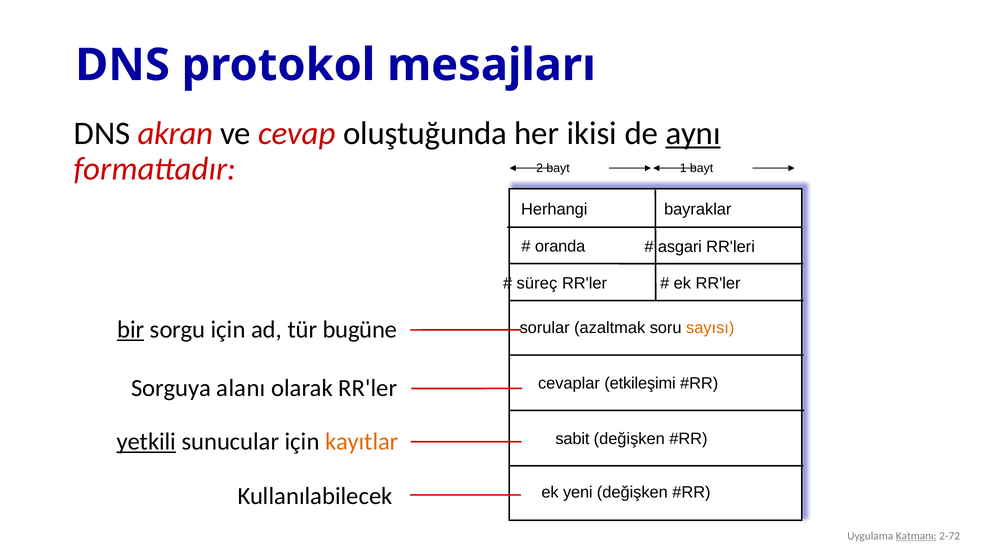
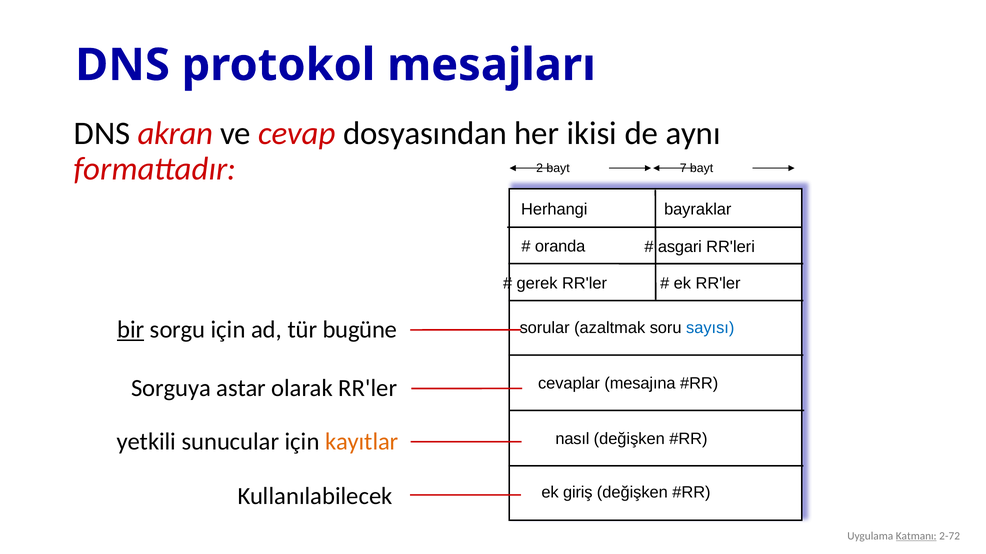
oluştuğunda: oluştuğunda -> dosyasından
aynı underline: present -> none
1: 1 -> 7
süreç: süreç -> gerek
sayısı colour: orange -> blue
etkileşimi: etkileşimi -> mesajına
alanı: alanı -> astar
sabit: sabit -> nasıl
yetkili underline: present -> none
yeni: yeni -> giriş
